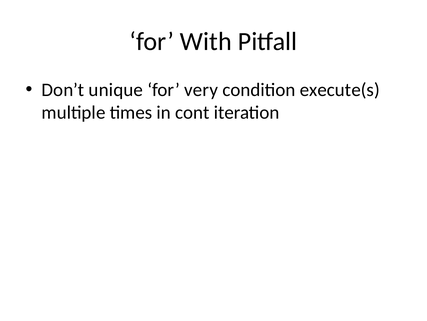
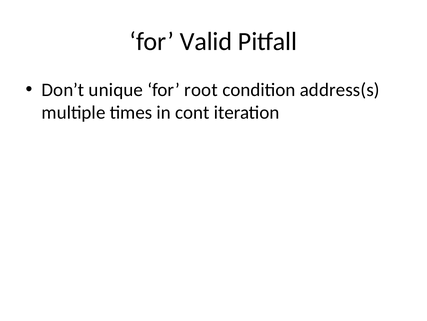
With: With -> Valid
very: very -> root
execute(s: execute(s -> address(s
